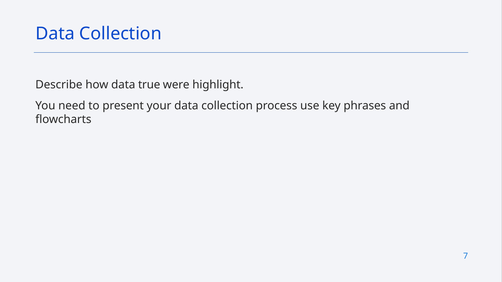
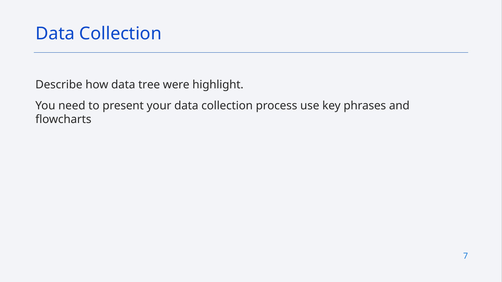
true: true -> tree
